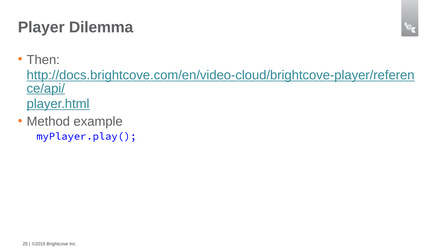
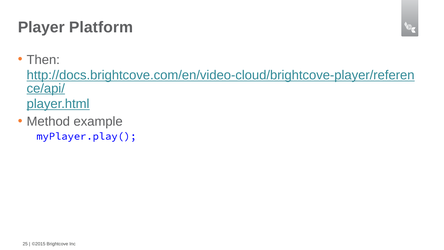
Dilemma: Dilemma -> Platform
